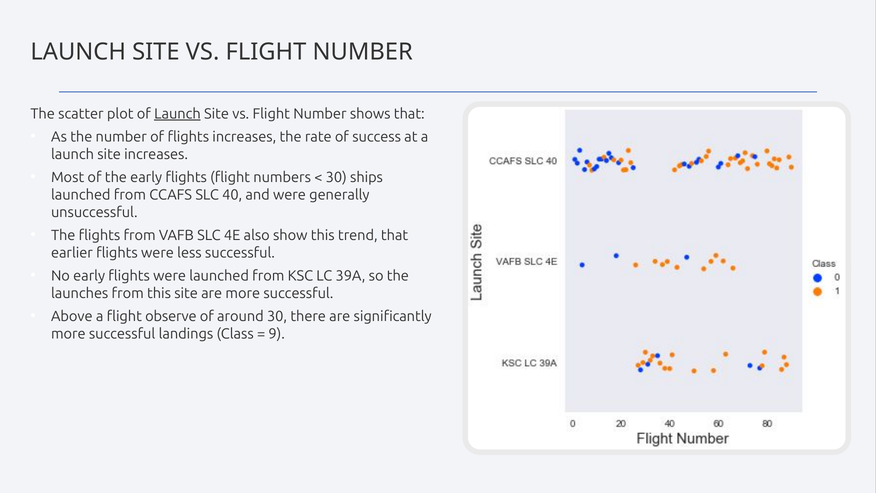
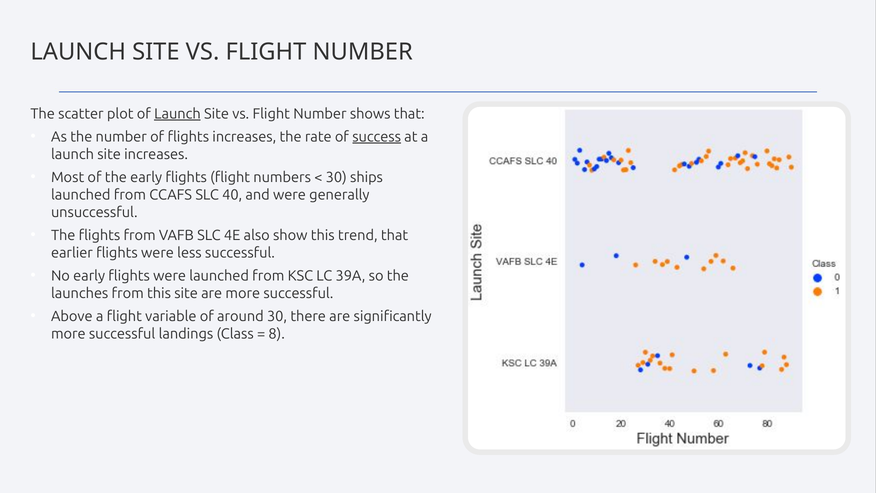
success underline: none -> present
observe: observe -> variable
9: 9 -> 8
